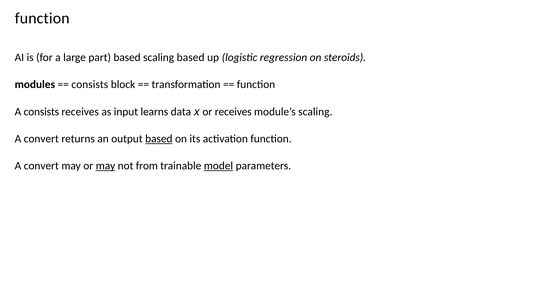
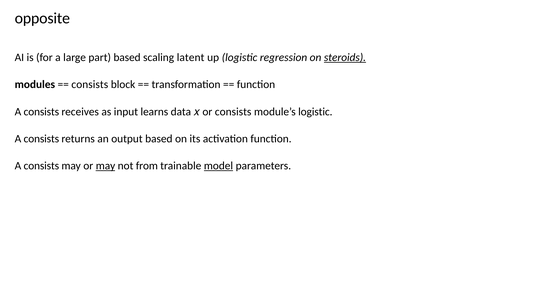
function at (42, 18): function -> opposite
scaling based: based -> latent
steroids underline: none -> present
or receives: receives -> consists
module’s scaling: scaling -> logistic
convert at (41, 139): convert -> consists
based at (159, 139) underline: present -> none
convert at (41, 166): convert -> consists
